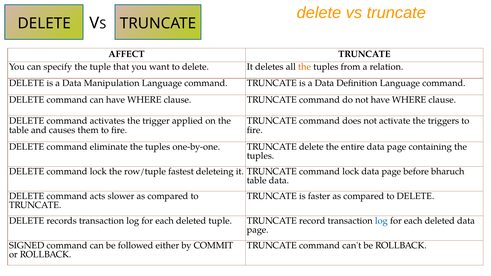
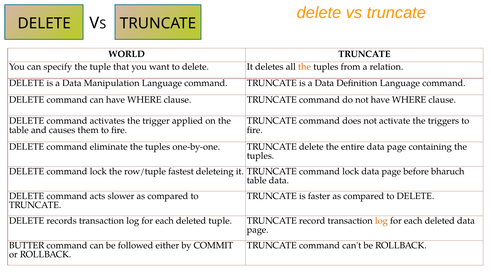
AFFECT: AFFECT -> WORLD
log at (381, 221) colour: blue -> orange
SIGNED: SIGNED -> BUTTER
